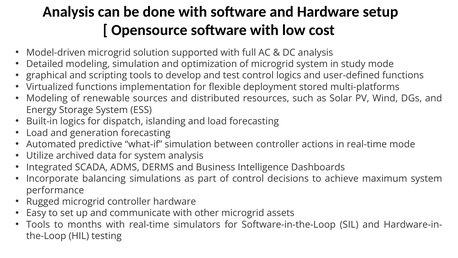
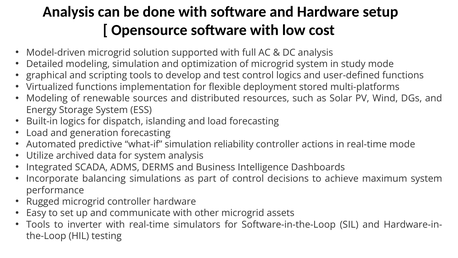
between: between -> reliability
months: months -> inverter
